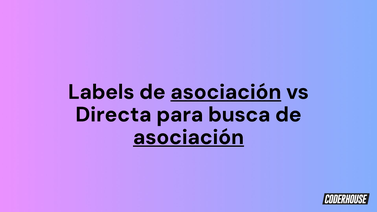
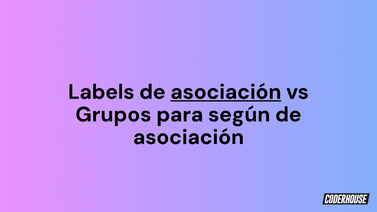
Directa: Directa -> Grupos
busca: busca -> según
asociación at (189, 137) underline: present -> none
